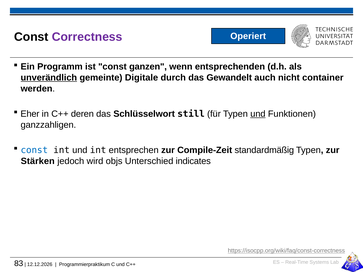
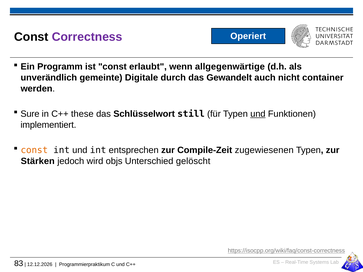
ganzen: ganzen -> erlaubt
entsprechenden: entsprechenden -> allgegenwärtige
unverändlich underline: present -> none
Eher: Eher -> Sure
deren: deren -> these
ganzzahligen: ganzzahligen -> implementiert
const at (34, 150) colour: blue -> orange
standardmäßig: standardmäßig -> zugewiesenen
indicates: indicates -> gelöscht
